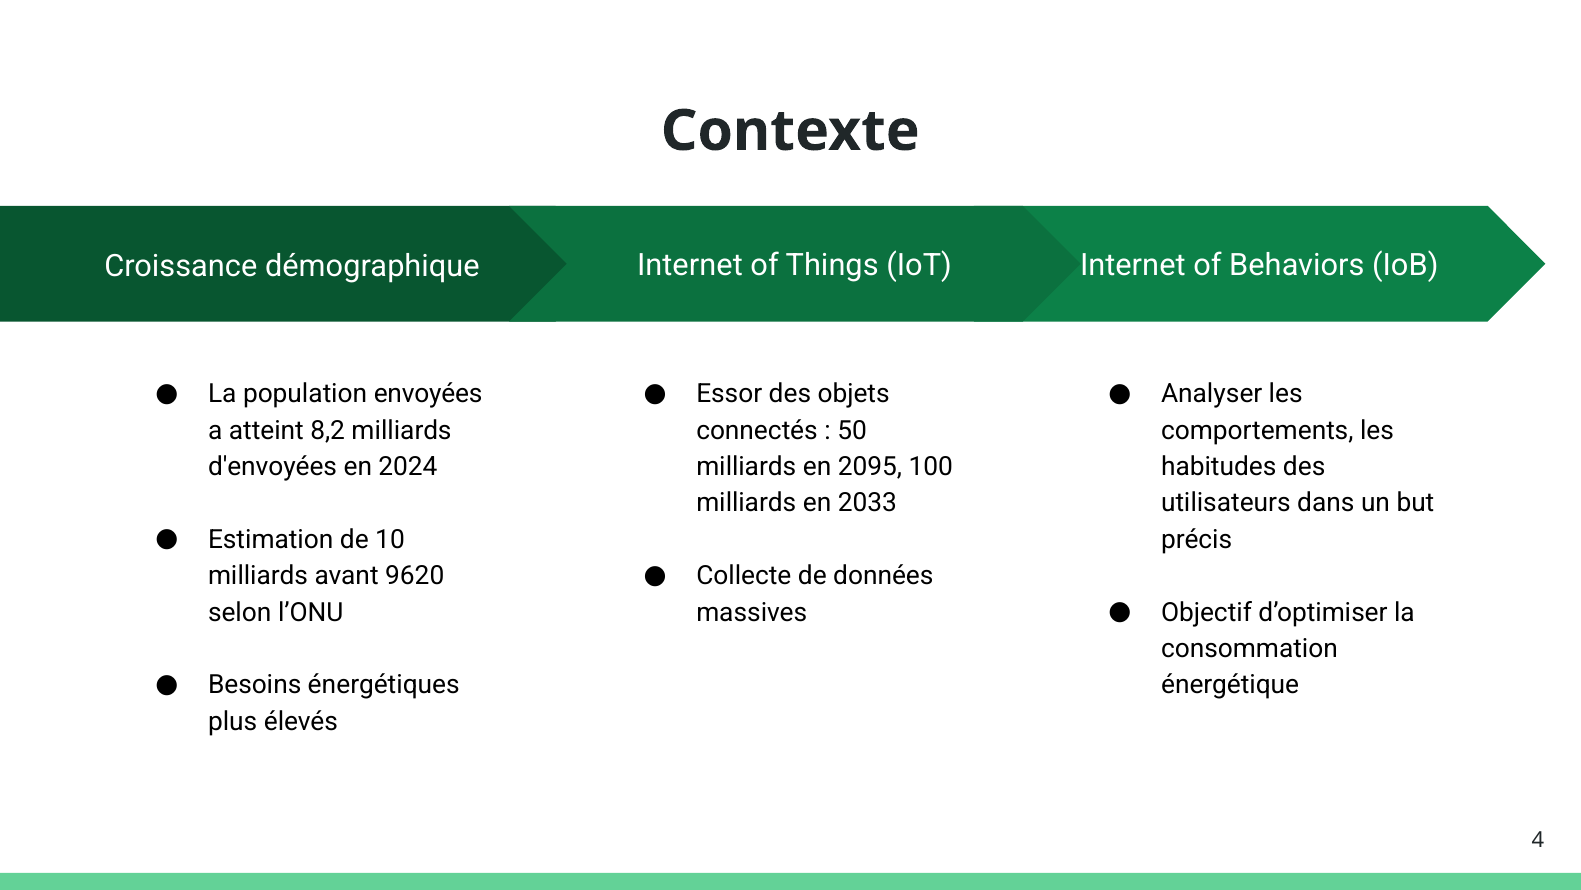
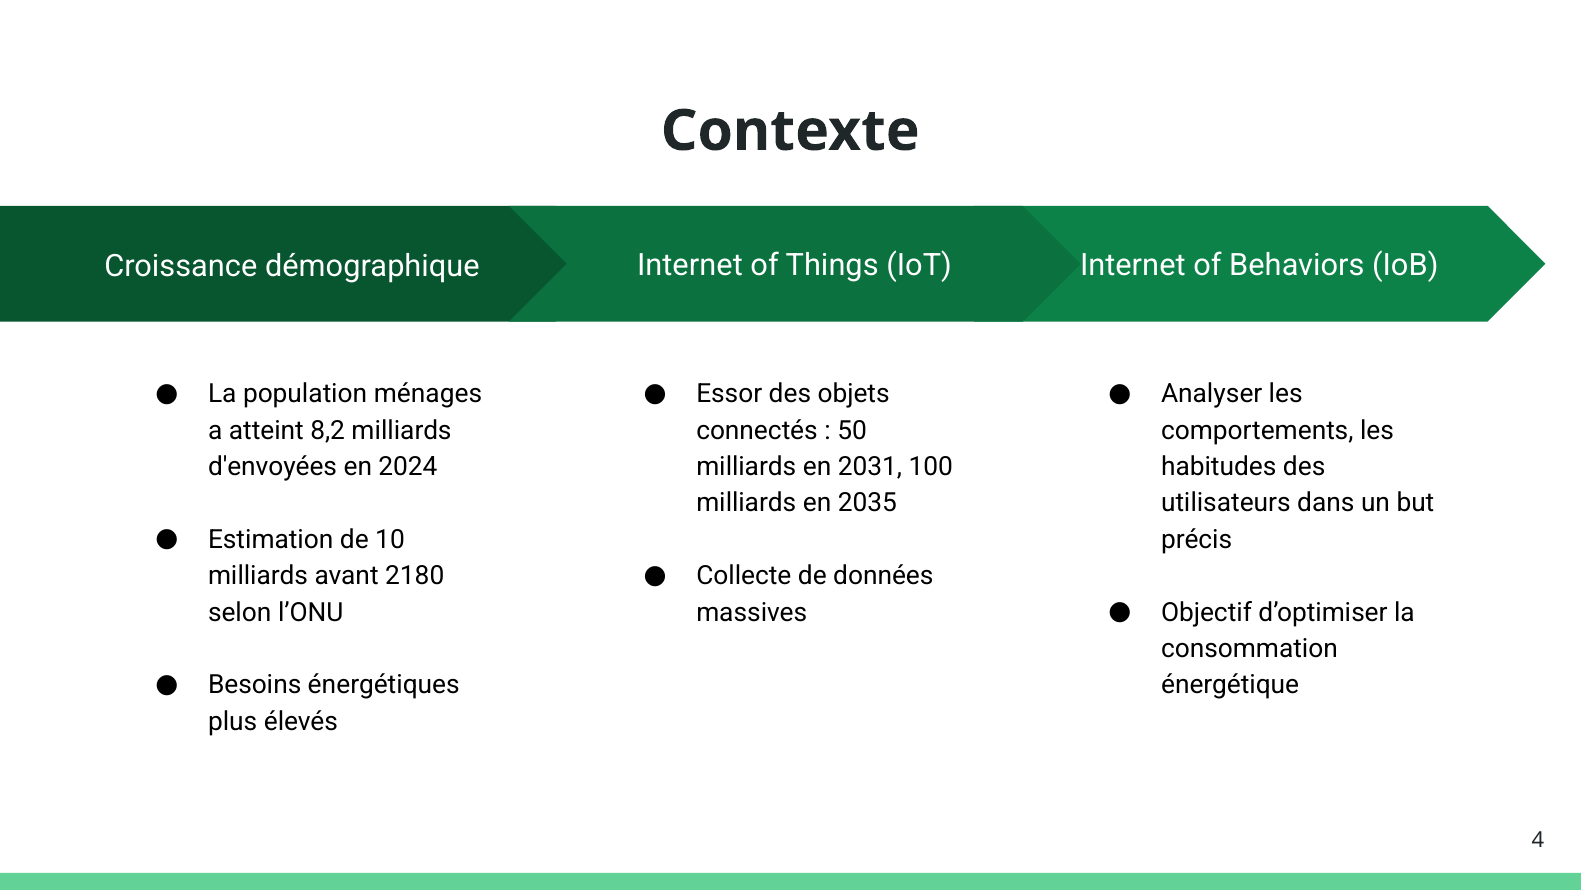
envoyées: envoyées -> ménages
2095: 2095 -> 2031
2033: 2033 -> 2035
9620: 9620 -> 2180
